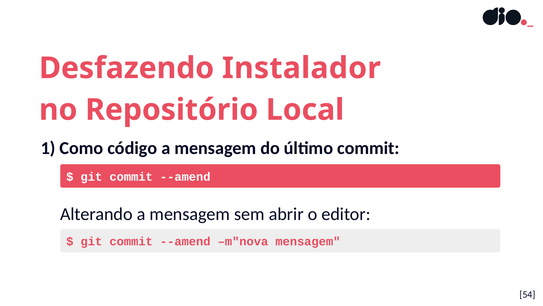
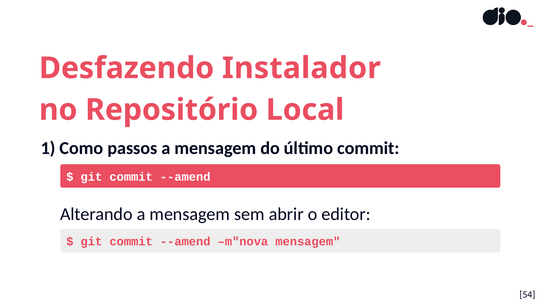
código: código -> passos
